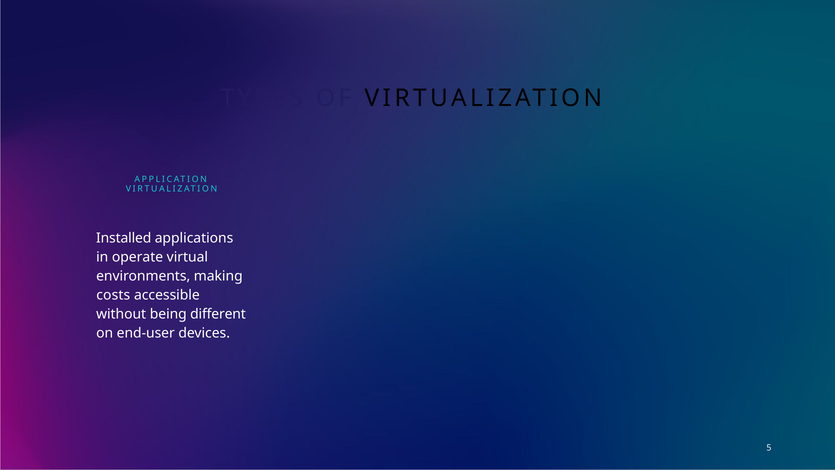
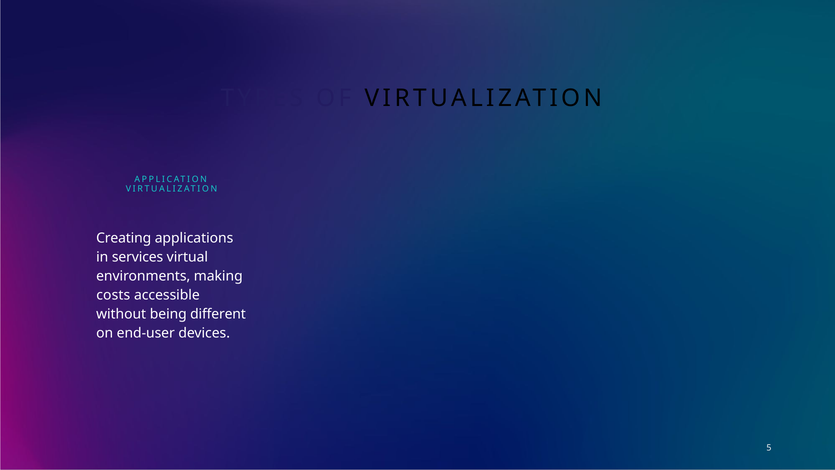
Installed: Installed -> Creating
operate: operate -> services
